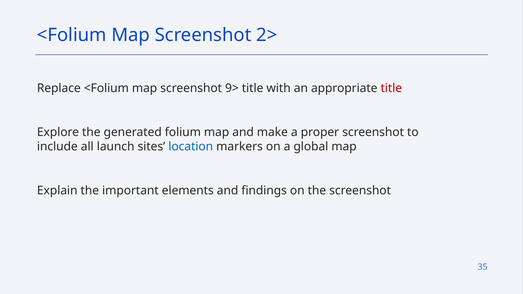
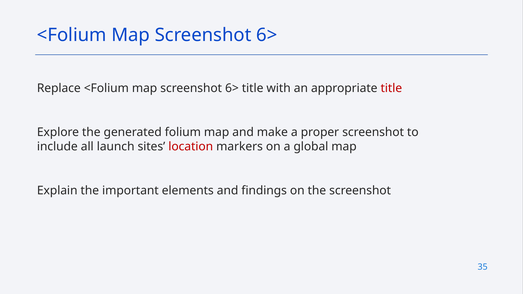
2> at (267, 35): 2> -> 6>
9> at (232, 88): 9> -> 6>
location colour: blue -> red
